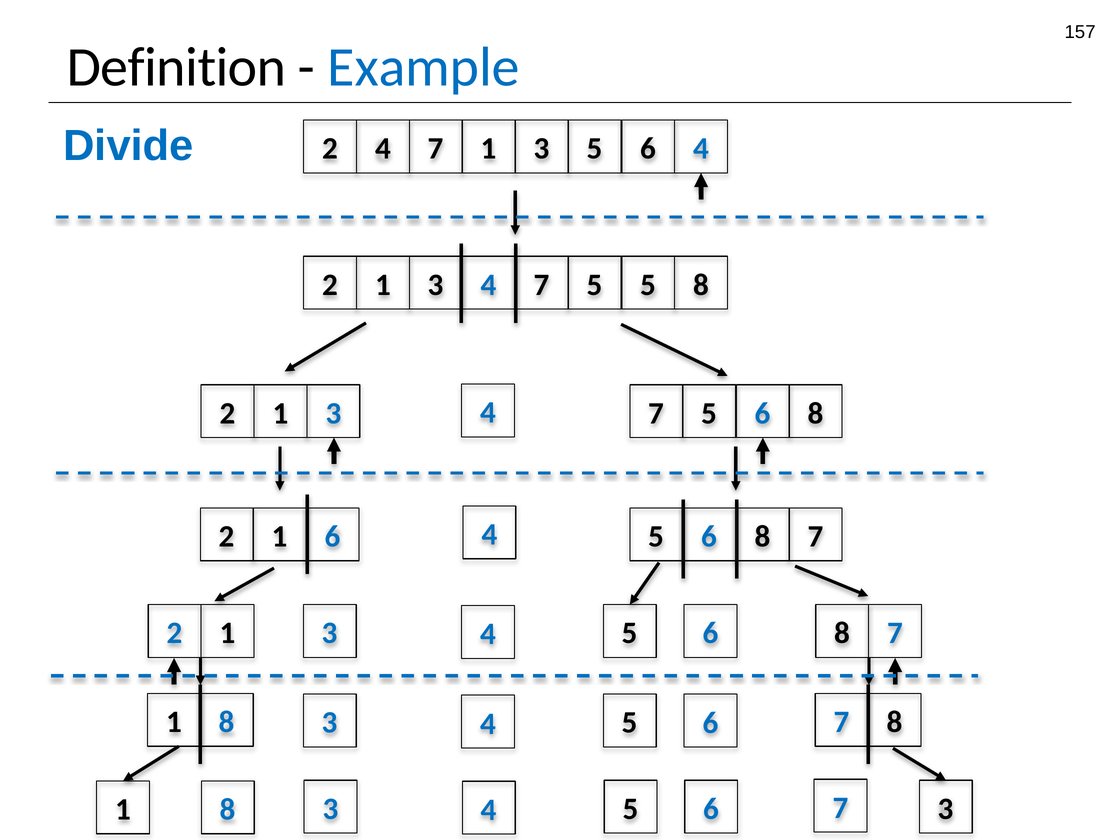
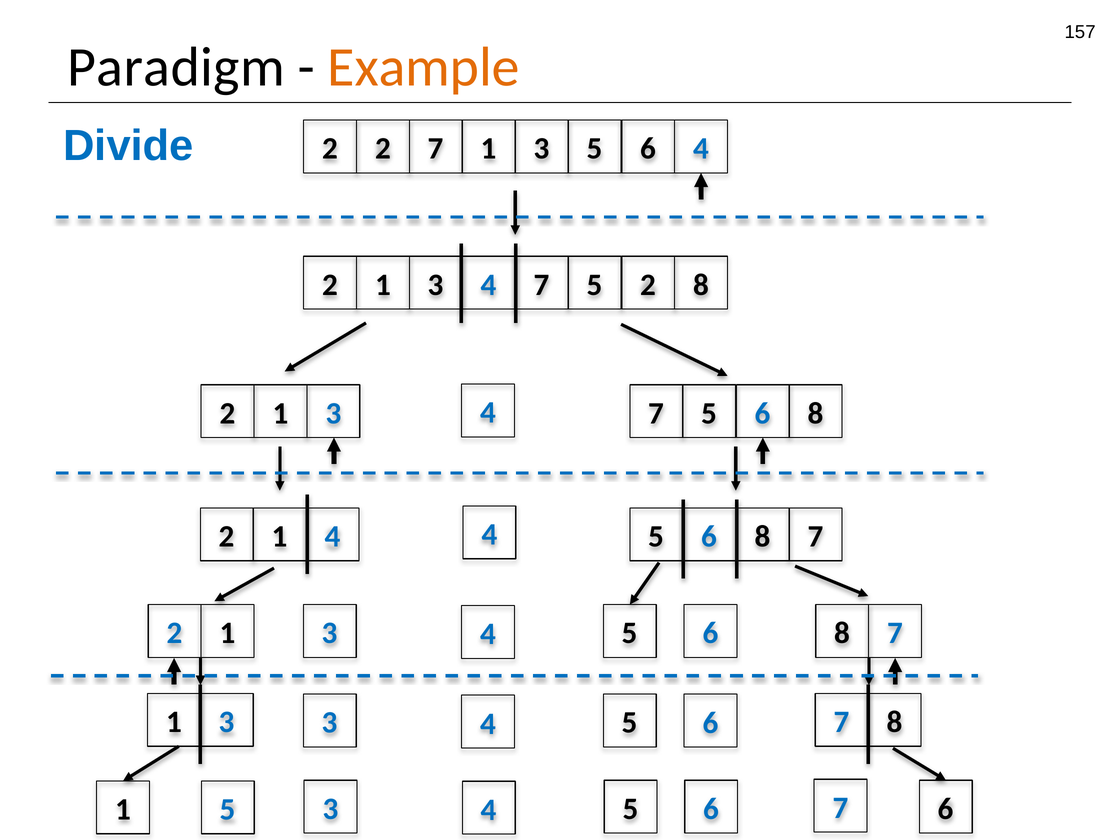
Definition: Definition -> Paradigm
Example colour: blue -> orange
2 4: 4 -> 2
5 5: 5 -> 2
1 6: 6 -> 4
8 at (227, 722): 8 -> 3
8 at (228, 809): 8 -> 5
7 3: 3 -> 6
